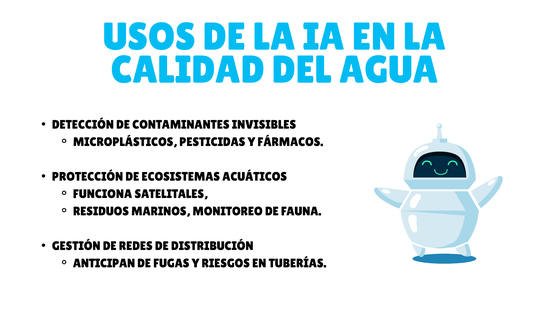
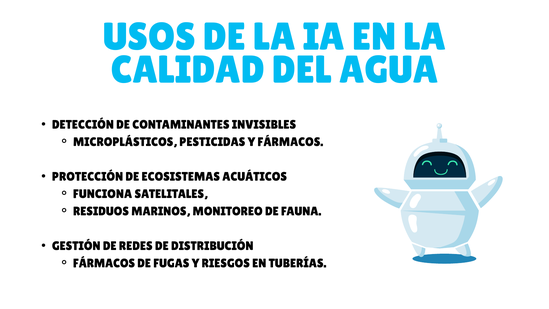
ANTICIPAN at (104, 263): ANTICIPAN -> FÁRMACOS
